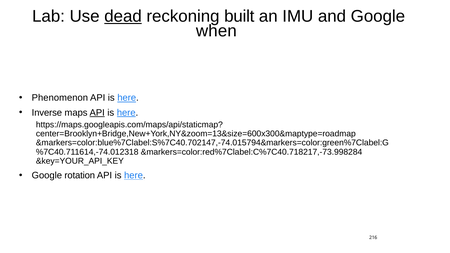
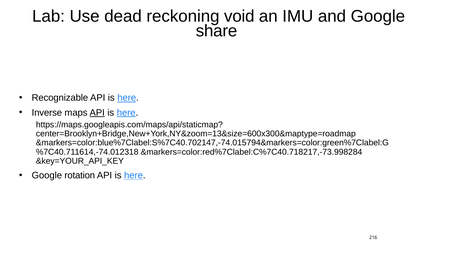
dead underline: present -> none
built: built -> void
when: when -> share
Phenomenon: Phenomenon -> Recognizable
